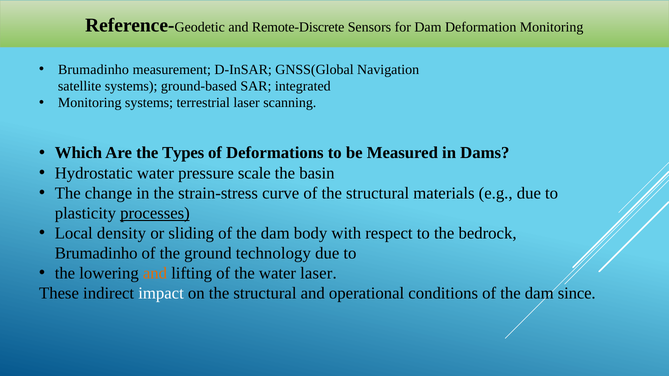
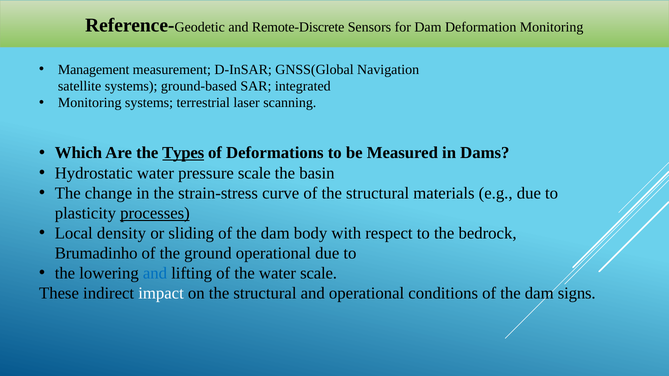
Brumadinho at (93, 69): Brumadinho -> Management
Types underline: none -> present
ground technology: technology -> operational
and at (155, 274) colour: orange -> blue
water laser: laser -> scale
since: since -> signs
